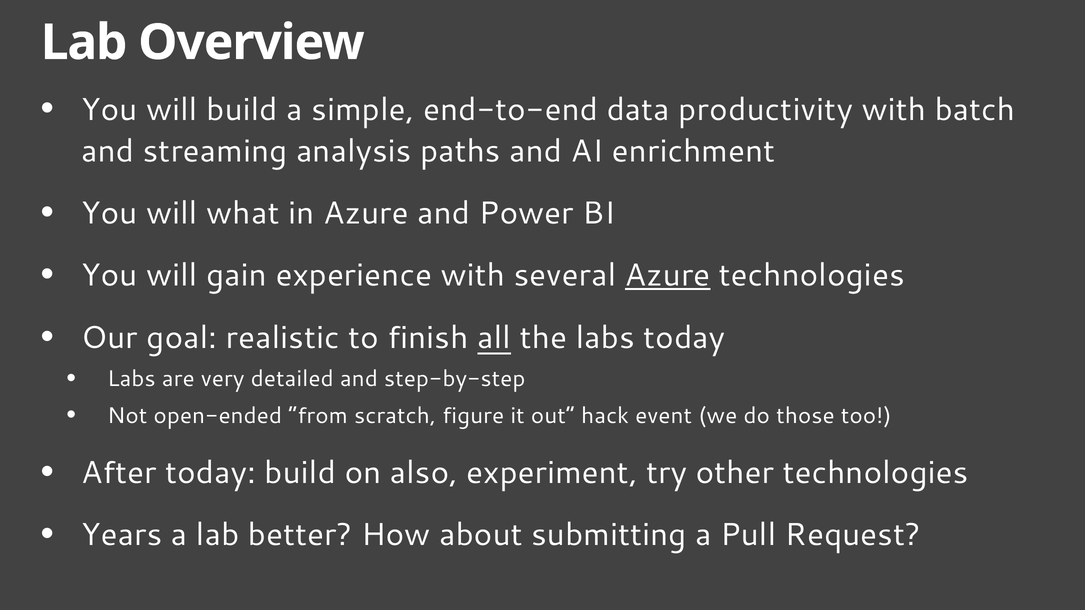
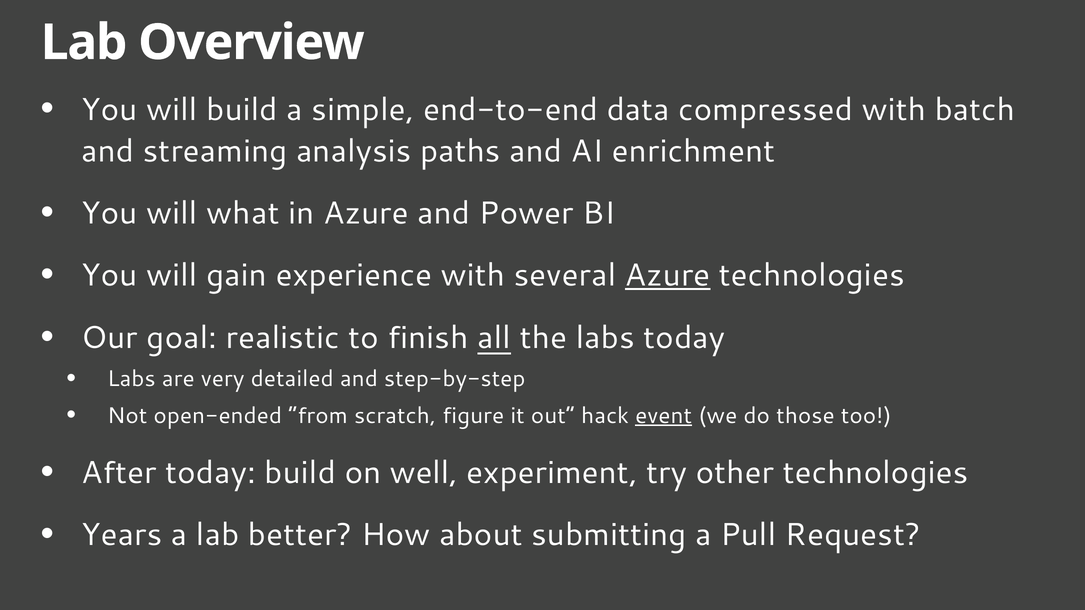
productivity: productivity -> compressed
event underline: none -> present
also: also -> well
